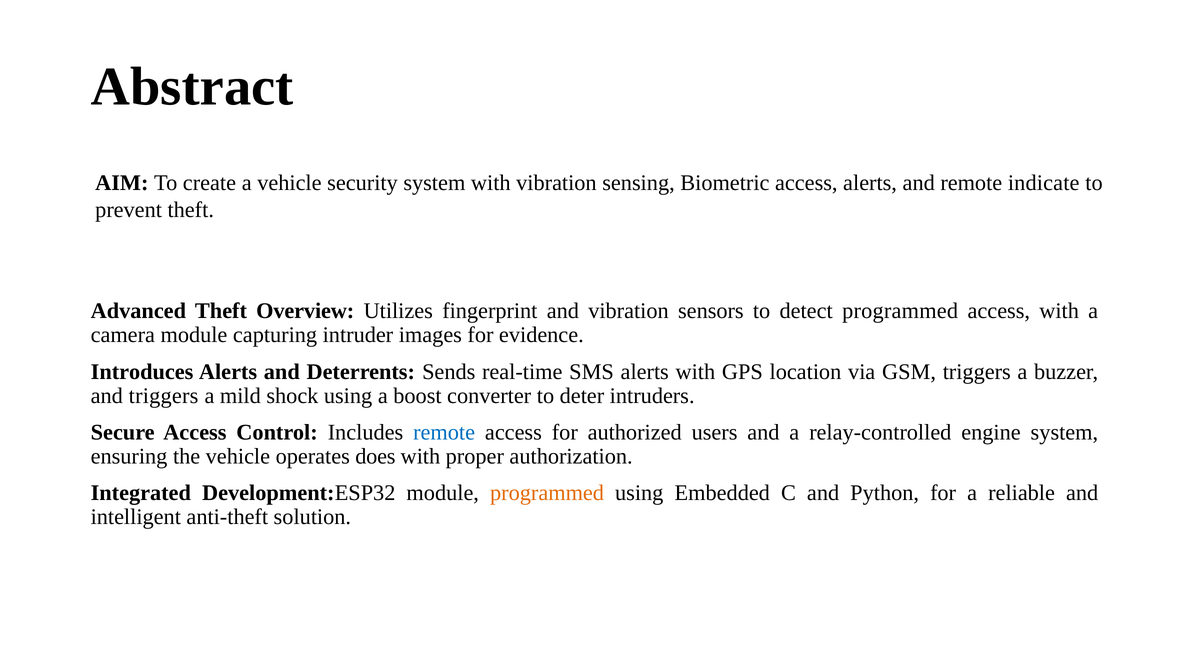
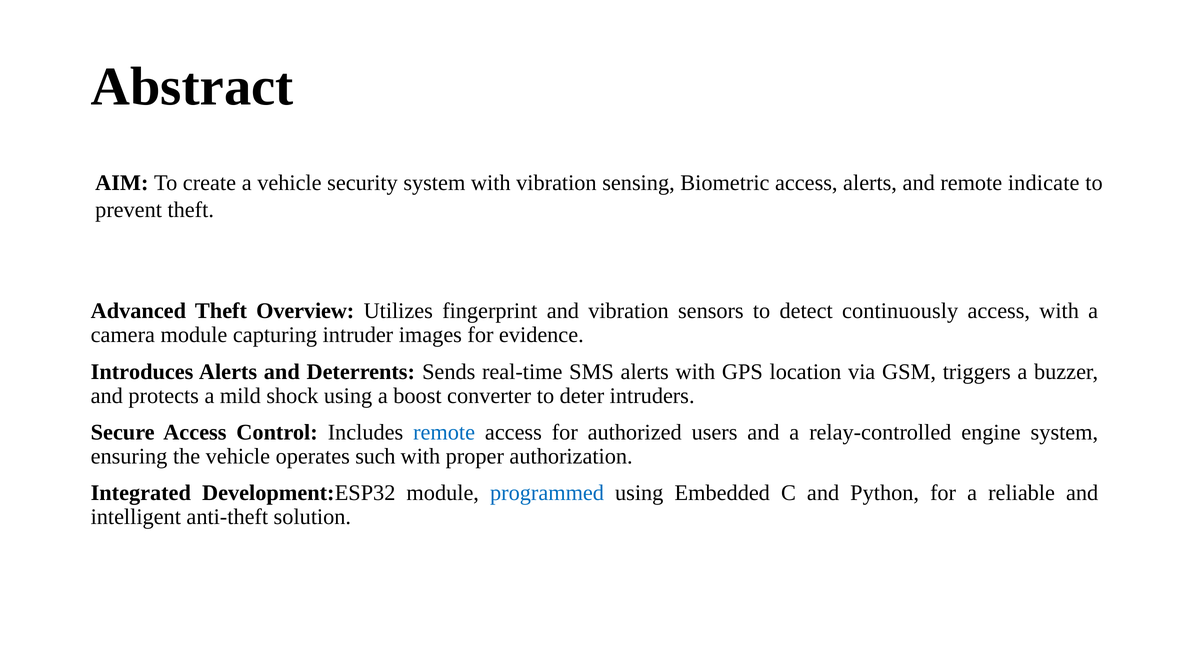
detect programmed: programmed -> continuously
and triggers: triggers -> protects
does: does -> such
programmed at (547, 493) colour: orange -> blue
